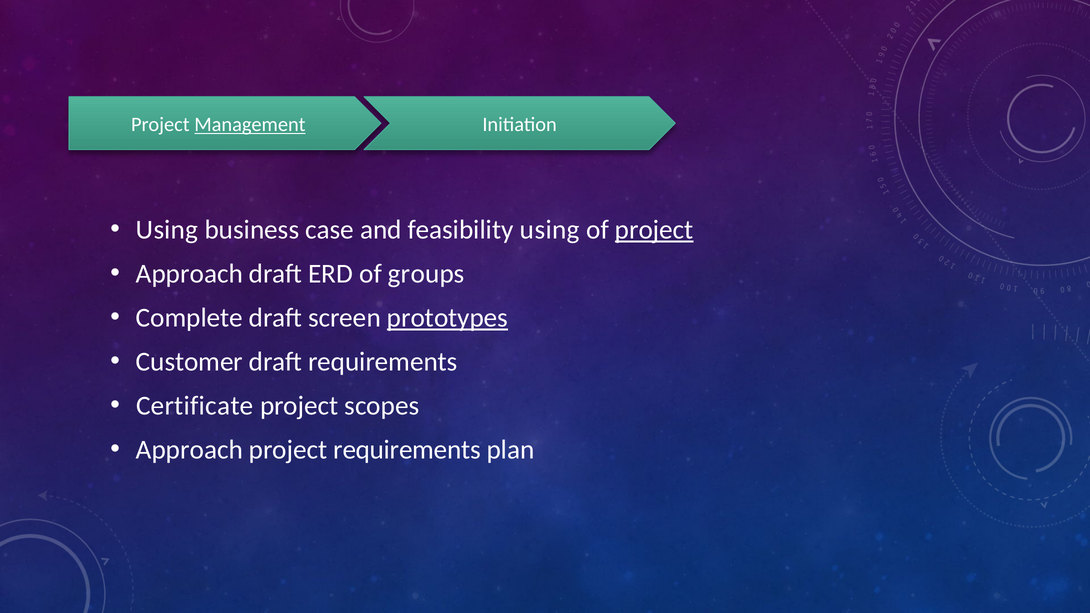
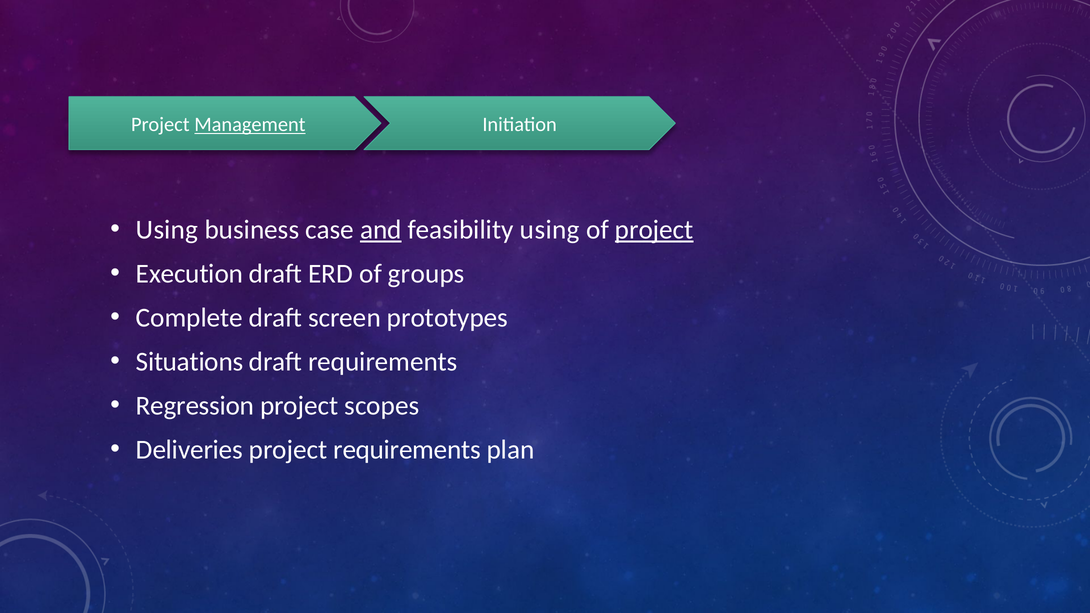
and underline: none -> present
Approach at (189, 274): Approach -> Execution
prototypes underline: present -> none
Customer: Customer -> Situations
Certificate: Certificate -> Regression
Approach at (189, 450): Approach -> Deliveries
